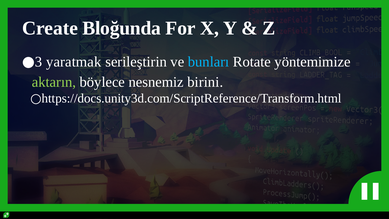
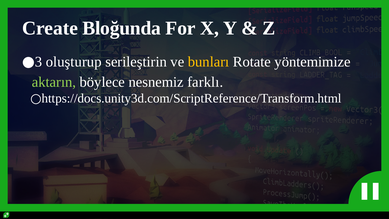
yaratmak: yaratmak -> oluşturup
bunları colour: light blue -> yellow
birini: birini -> farklı
